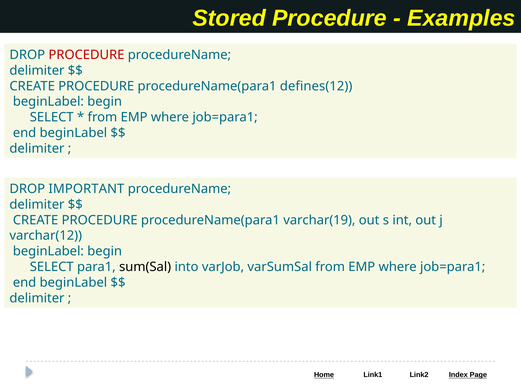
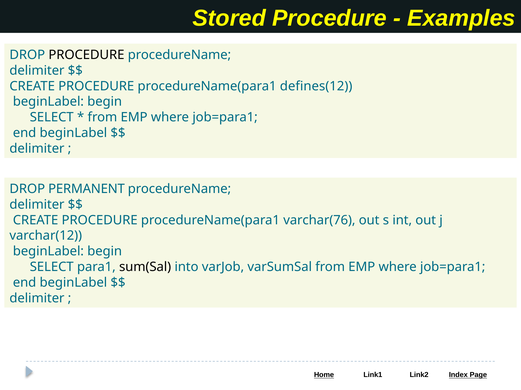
PROCEDURE at (86, 55) colour: red -> black
IMPORTANT: IMPORTANT -> PERMANENT
varchar(19: varchar(19 -> varchar(76
